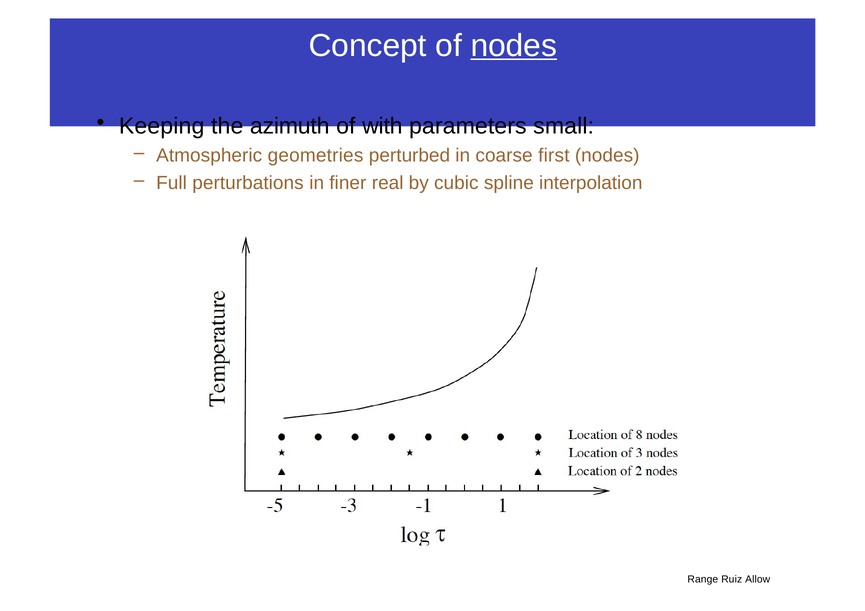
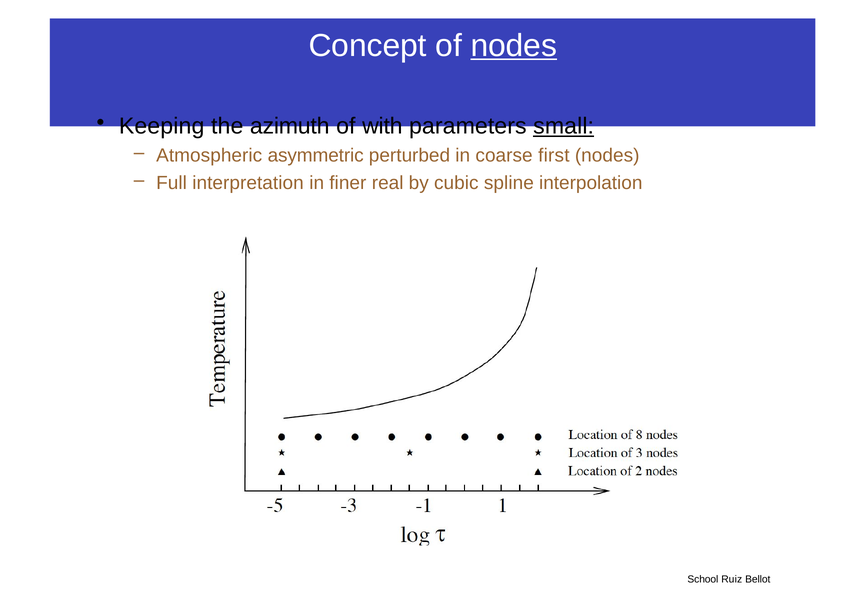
small underline: none -> present
geometries: geometries -> asymmetric
perturbations: perturbations -> interpretation
Range: Range -> School
Allow: Allow -> Bellot
